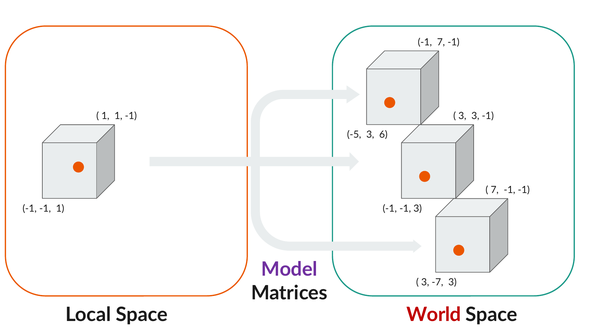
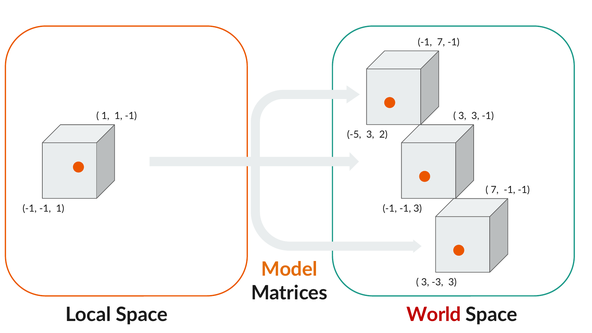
6: 6 -> 2
Model colour: purple -> orange
-7: -7 -> -3
